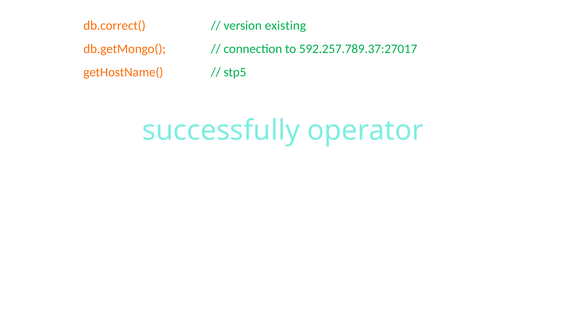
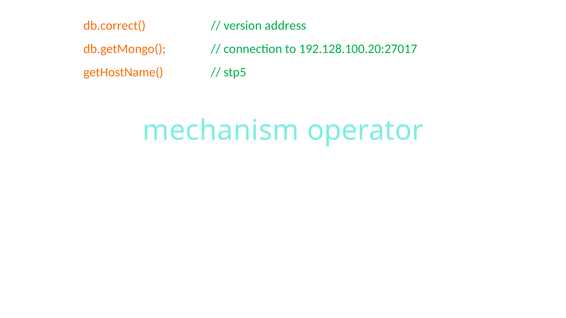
existing: existing -> address
592.257.789.37:27017: 592.257.789.37:27017 -> 192.128.100.20:27017
successfully: successfully -> mechanism
